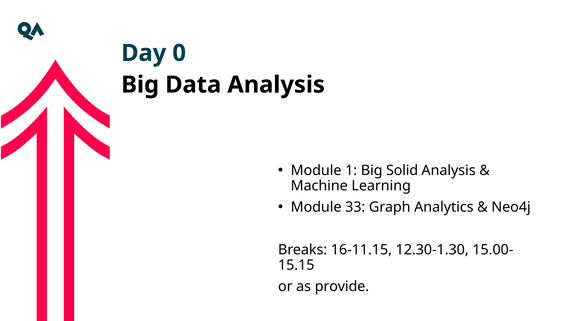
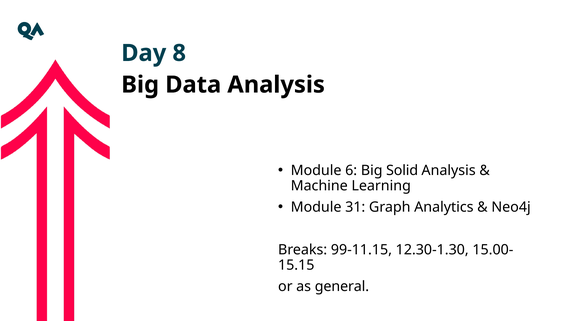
0: 0 -> 8
1: 1 -> 6
33: 33 -> 31
16-11.15: 16-11.15 -> 99-11.15
provide: provide -> general
